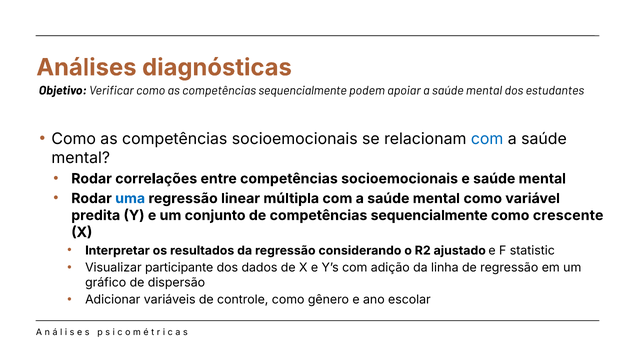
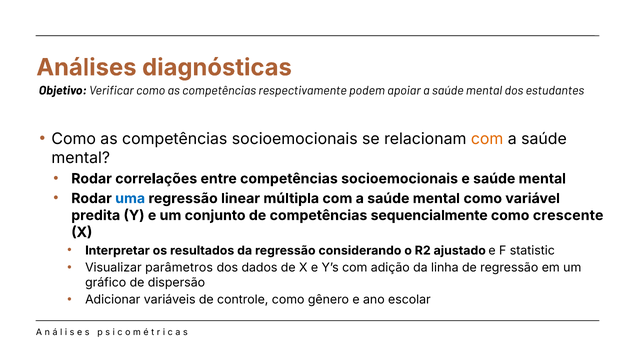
as competências sequencialmente: sequencialmente -> respectivamente
com at (487, 139) colour: blue -> orange
participante: participante -> parâmetros
